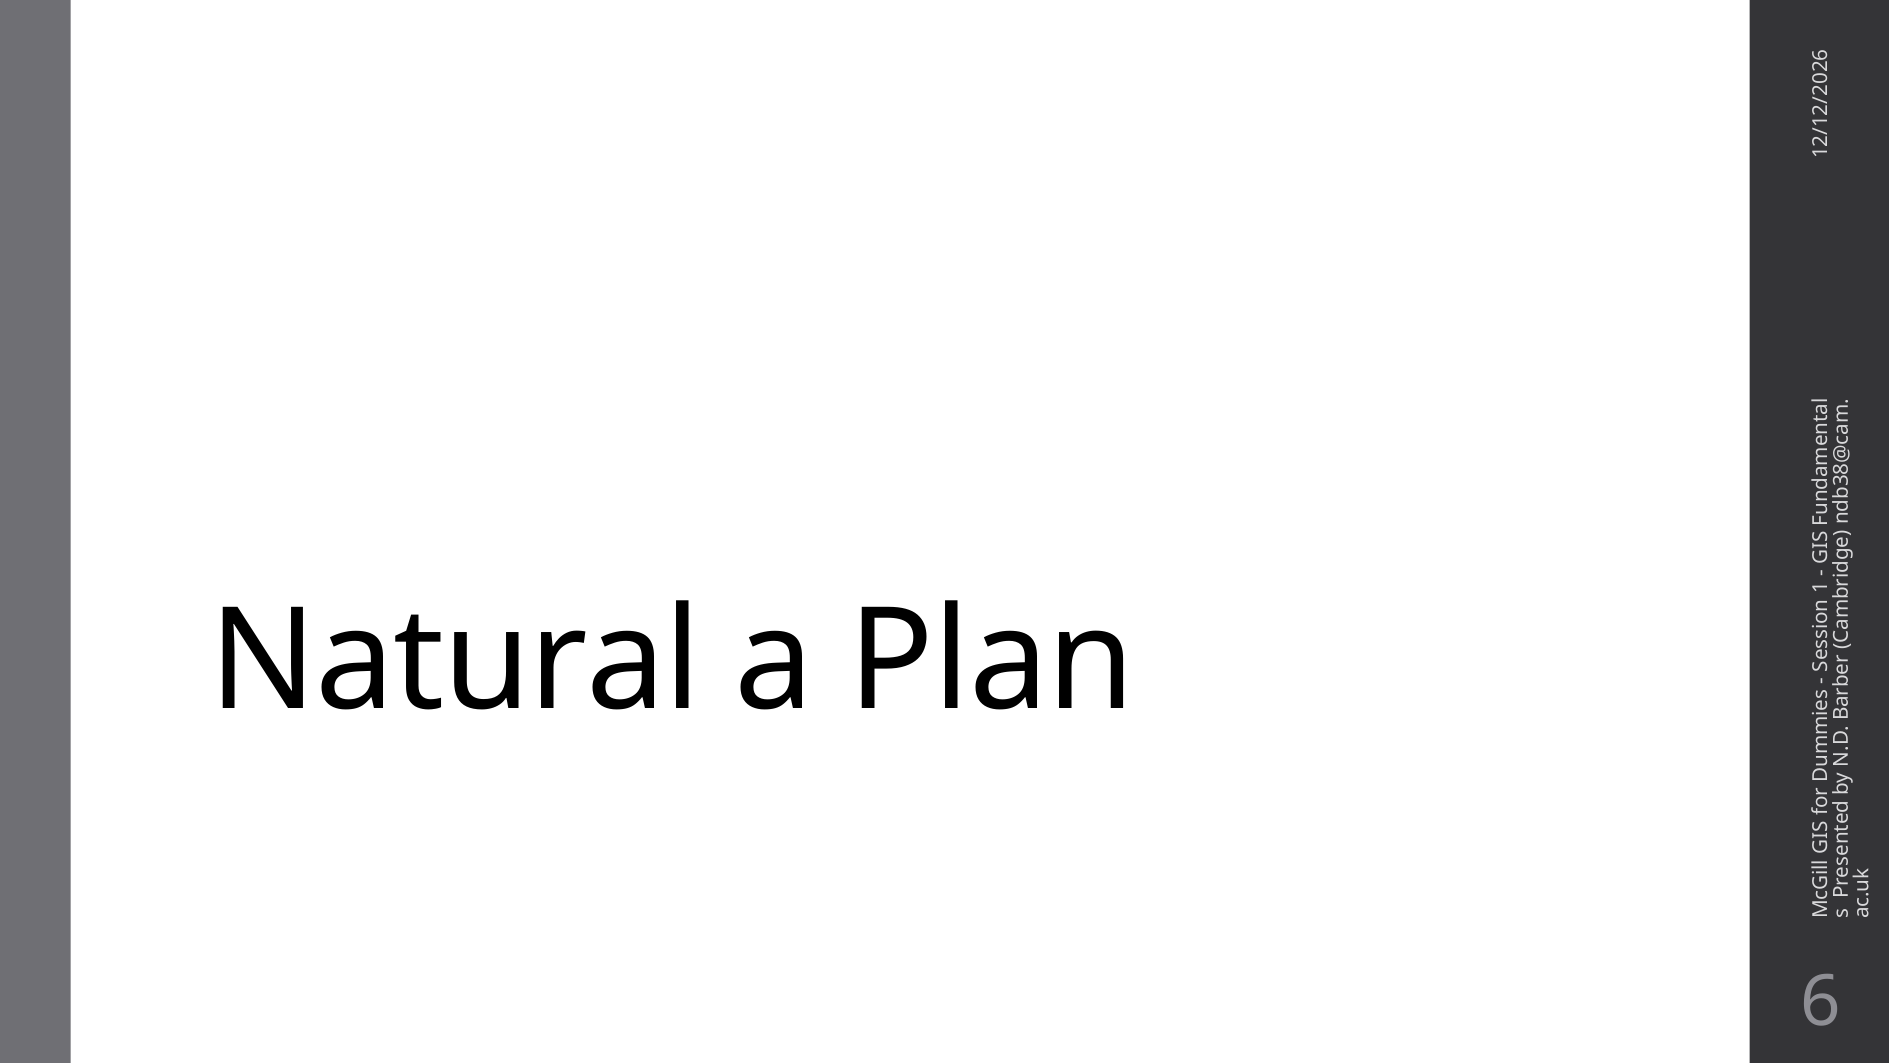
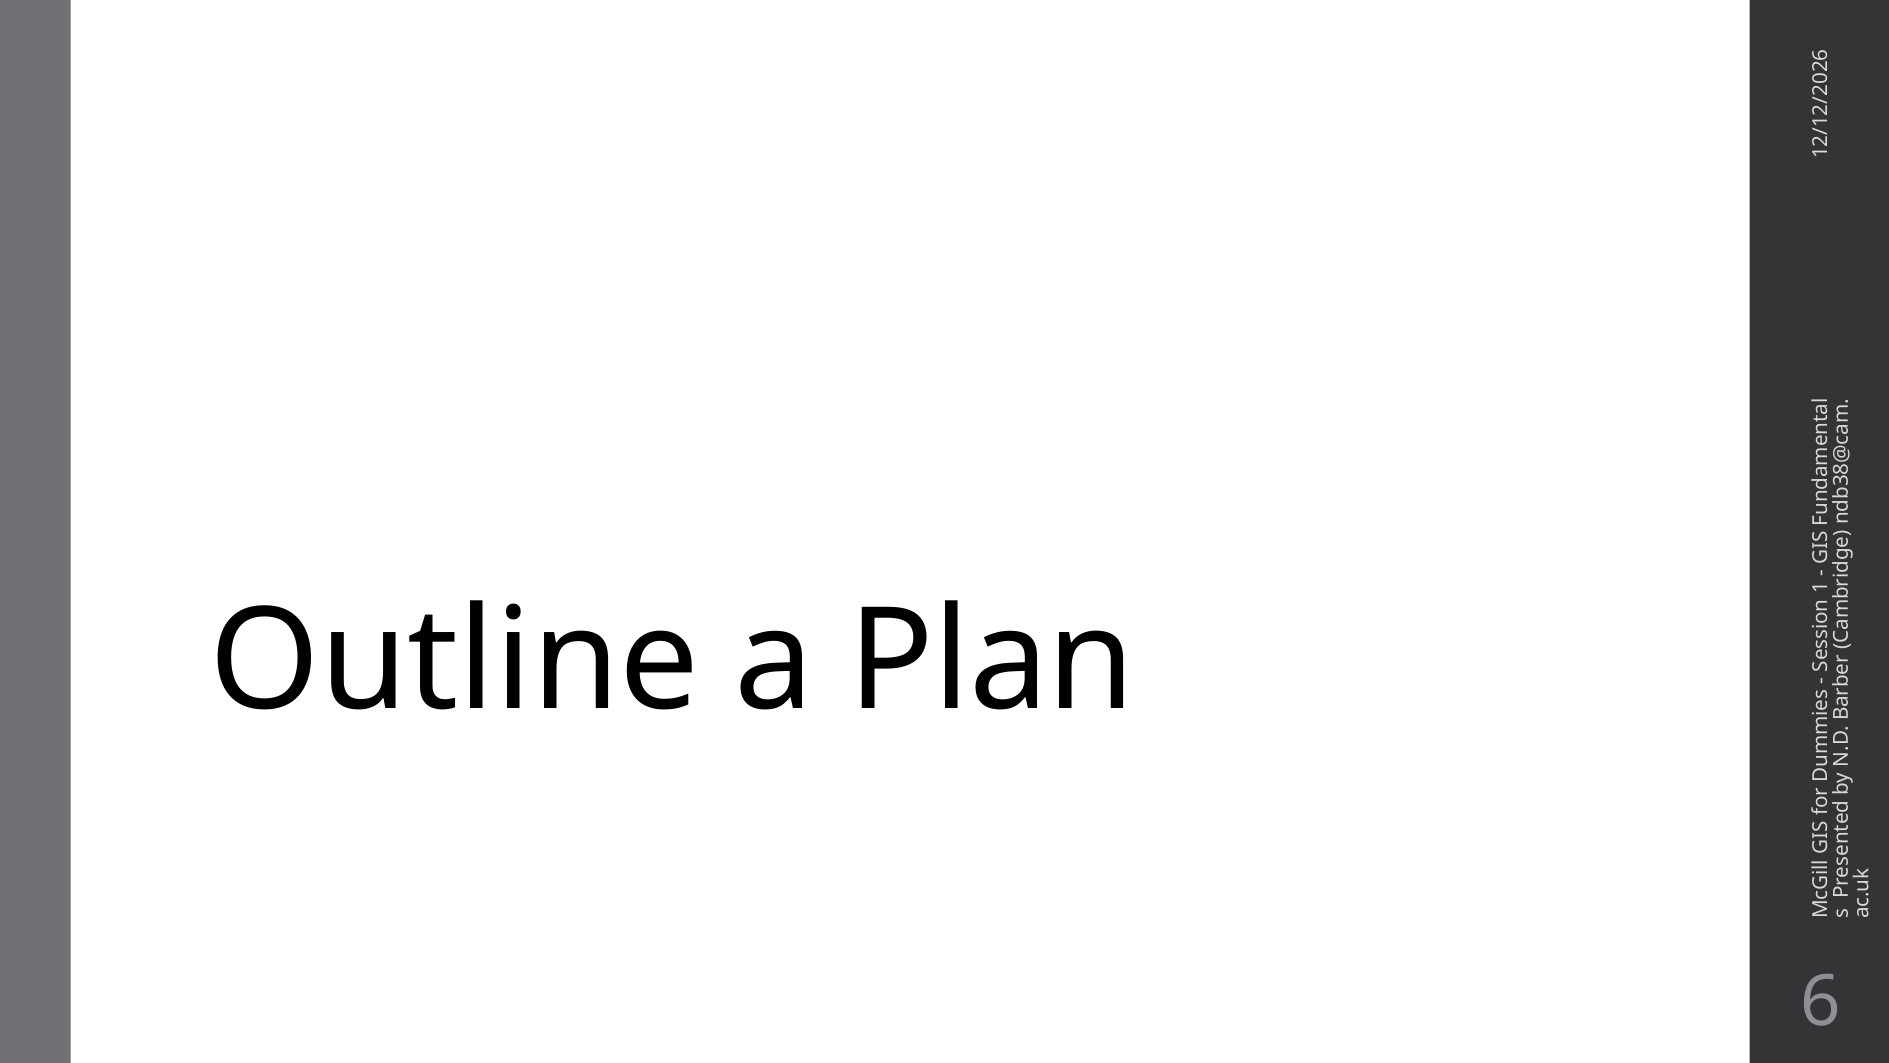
Natural: Natural -> Outline
